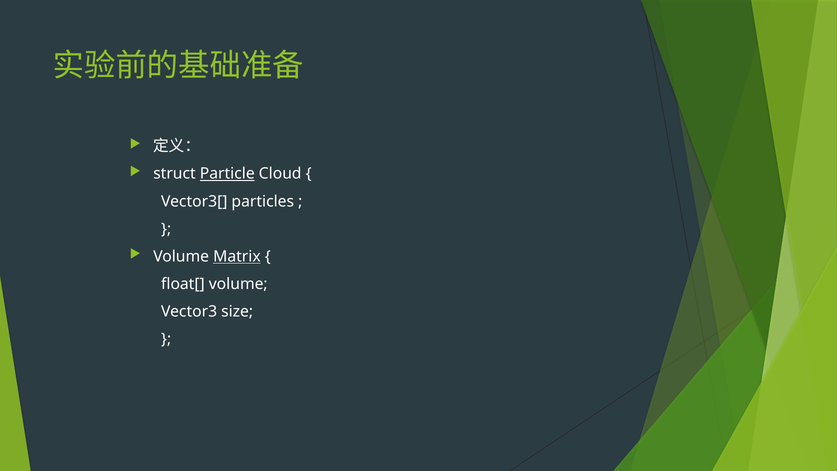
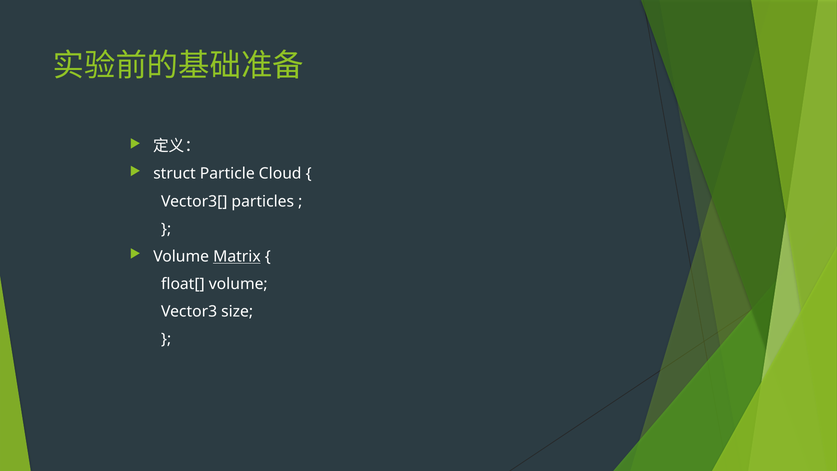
Particle underline: present -> none
